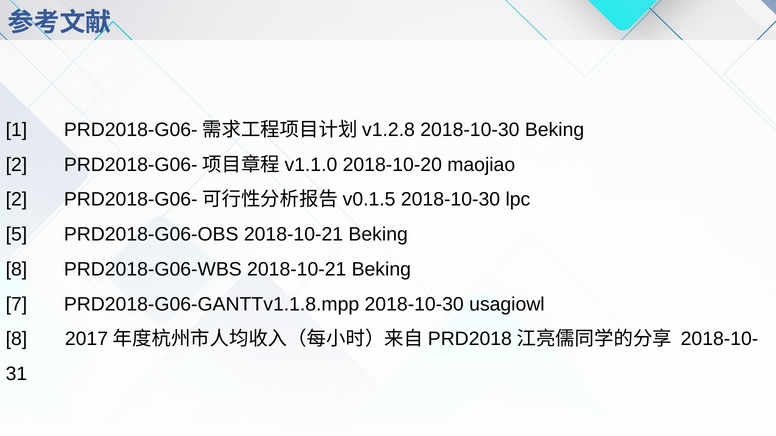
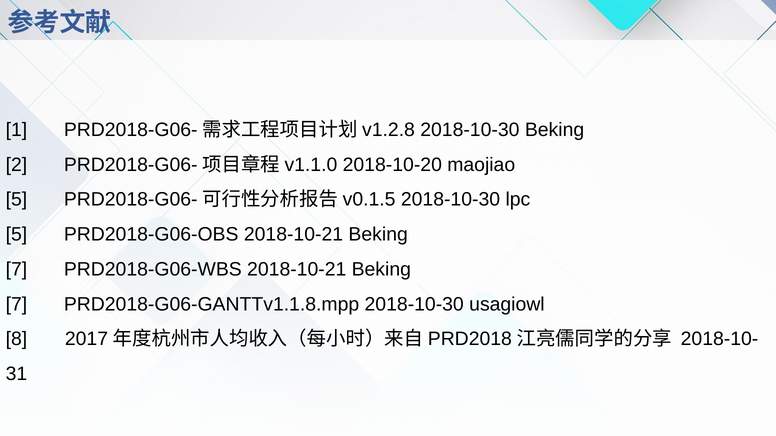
2 at (16, 200): 2 -> 5
8 at (16, 270): 8 -> 7
